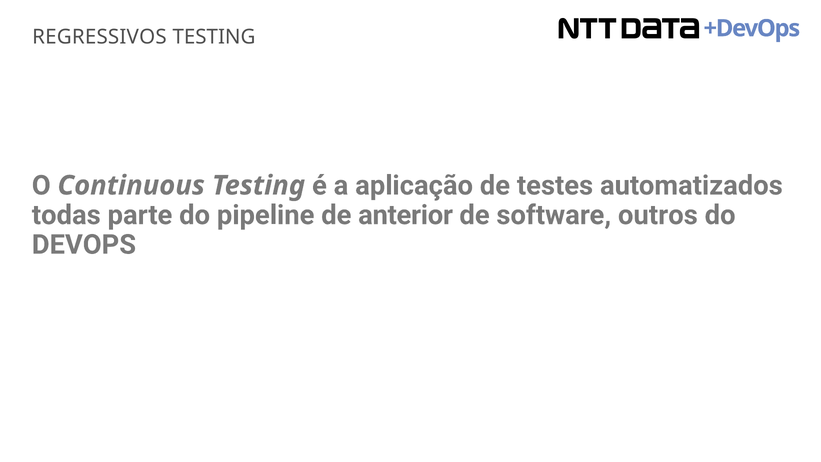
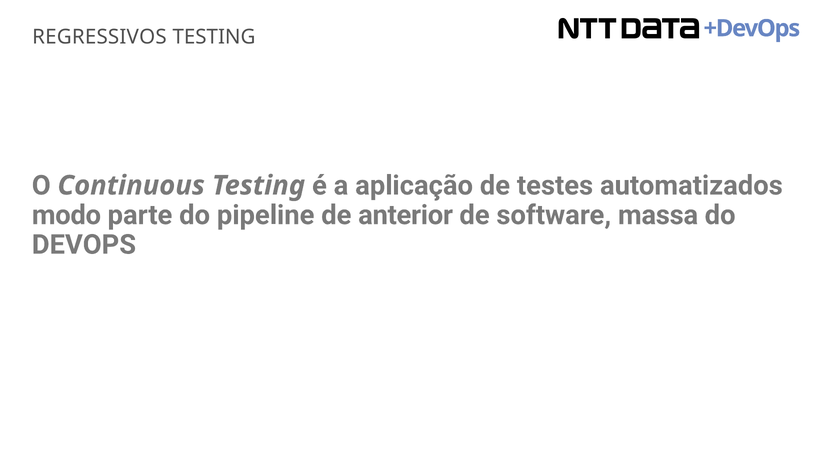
todas: todas -> modo
outros: outros -> massa
